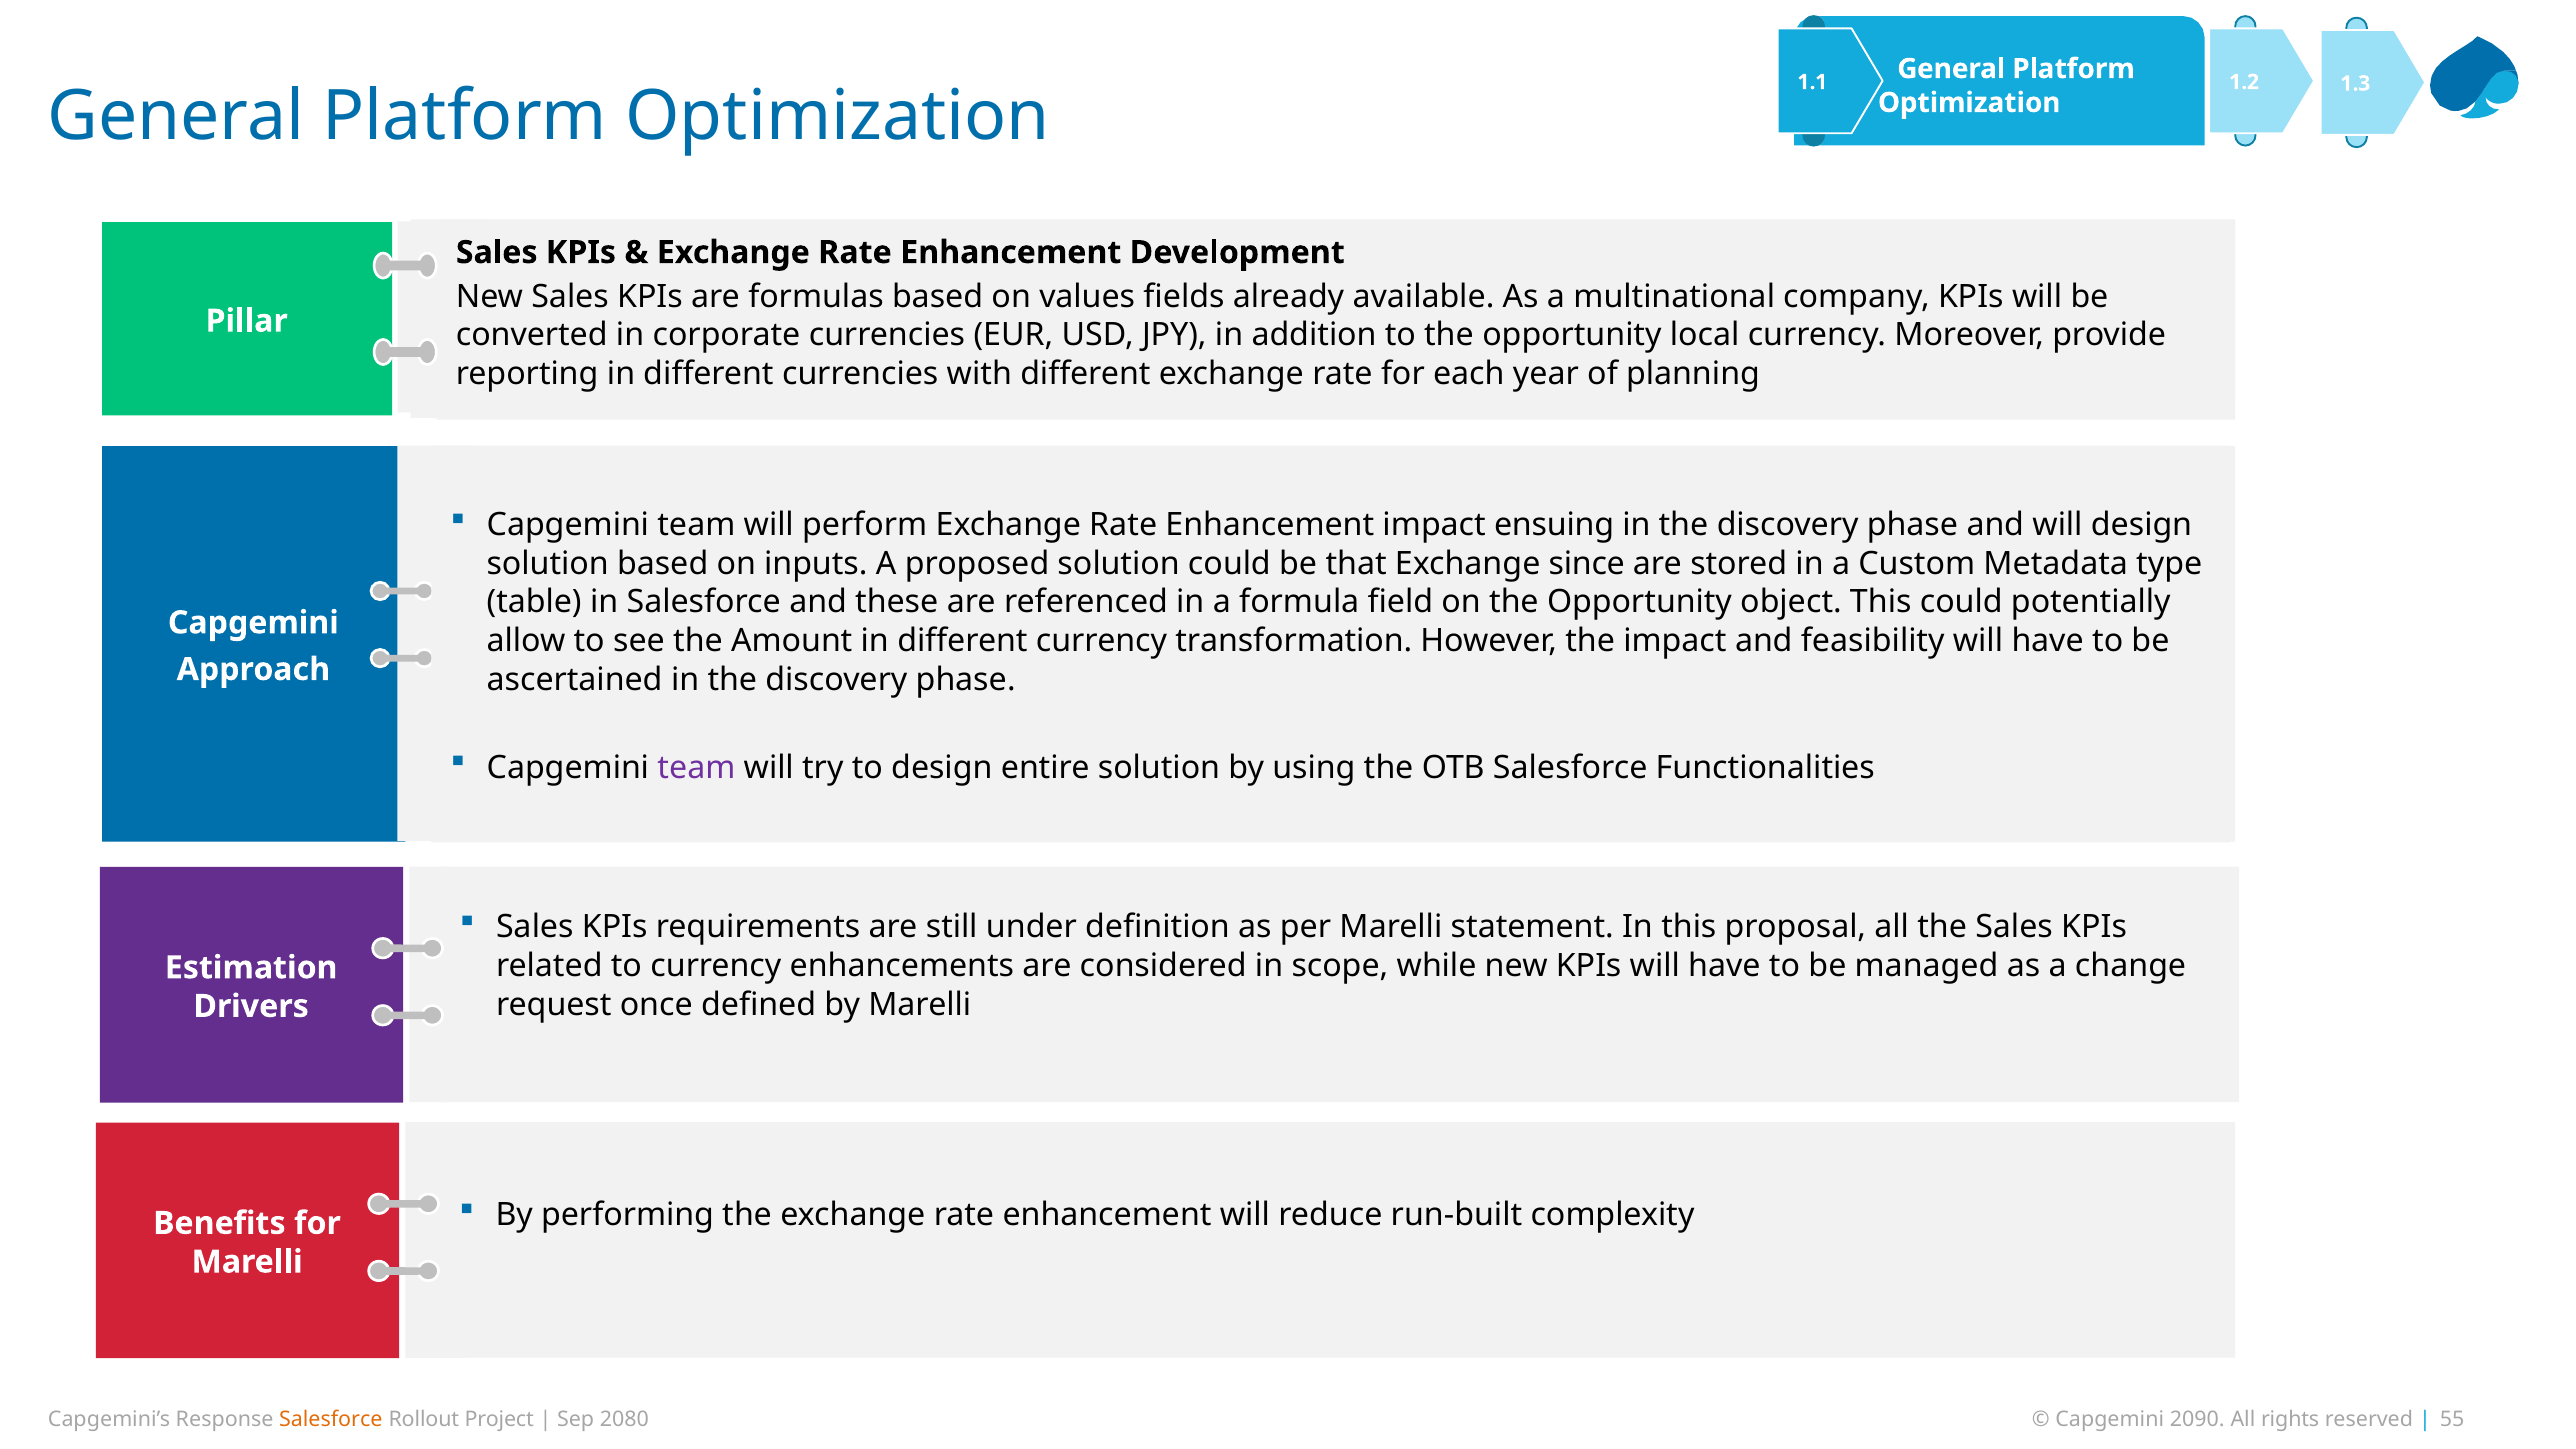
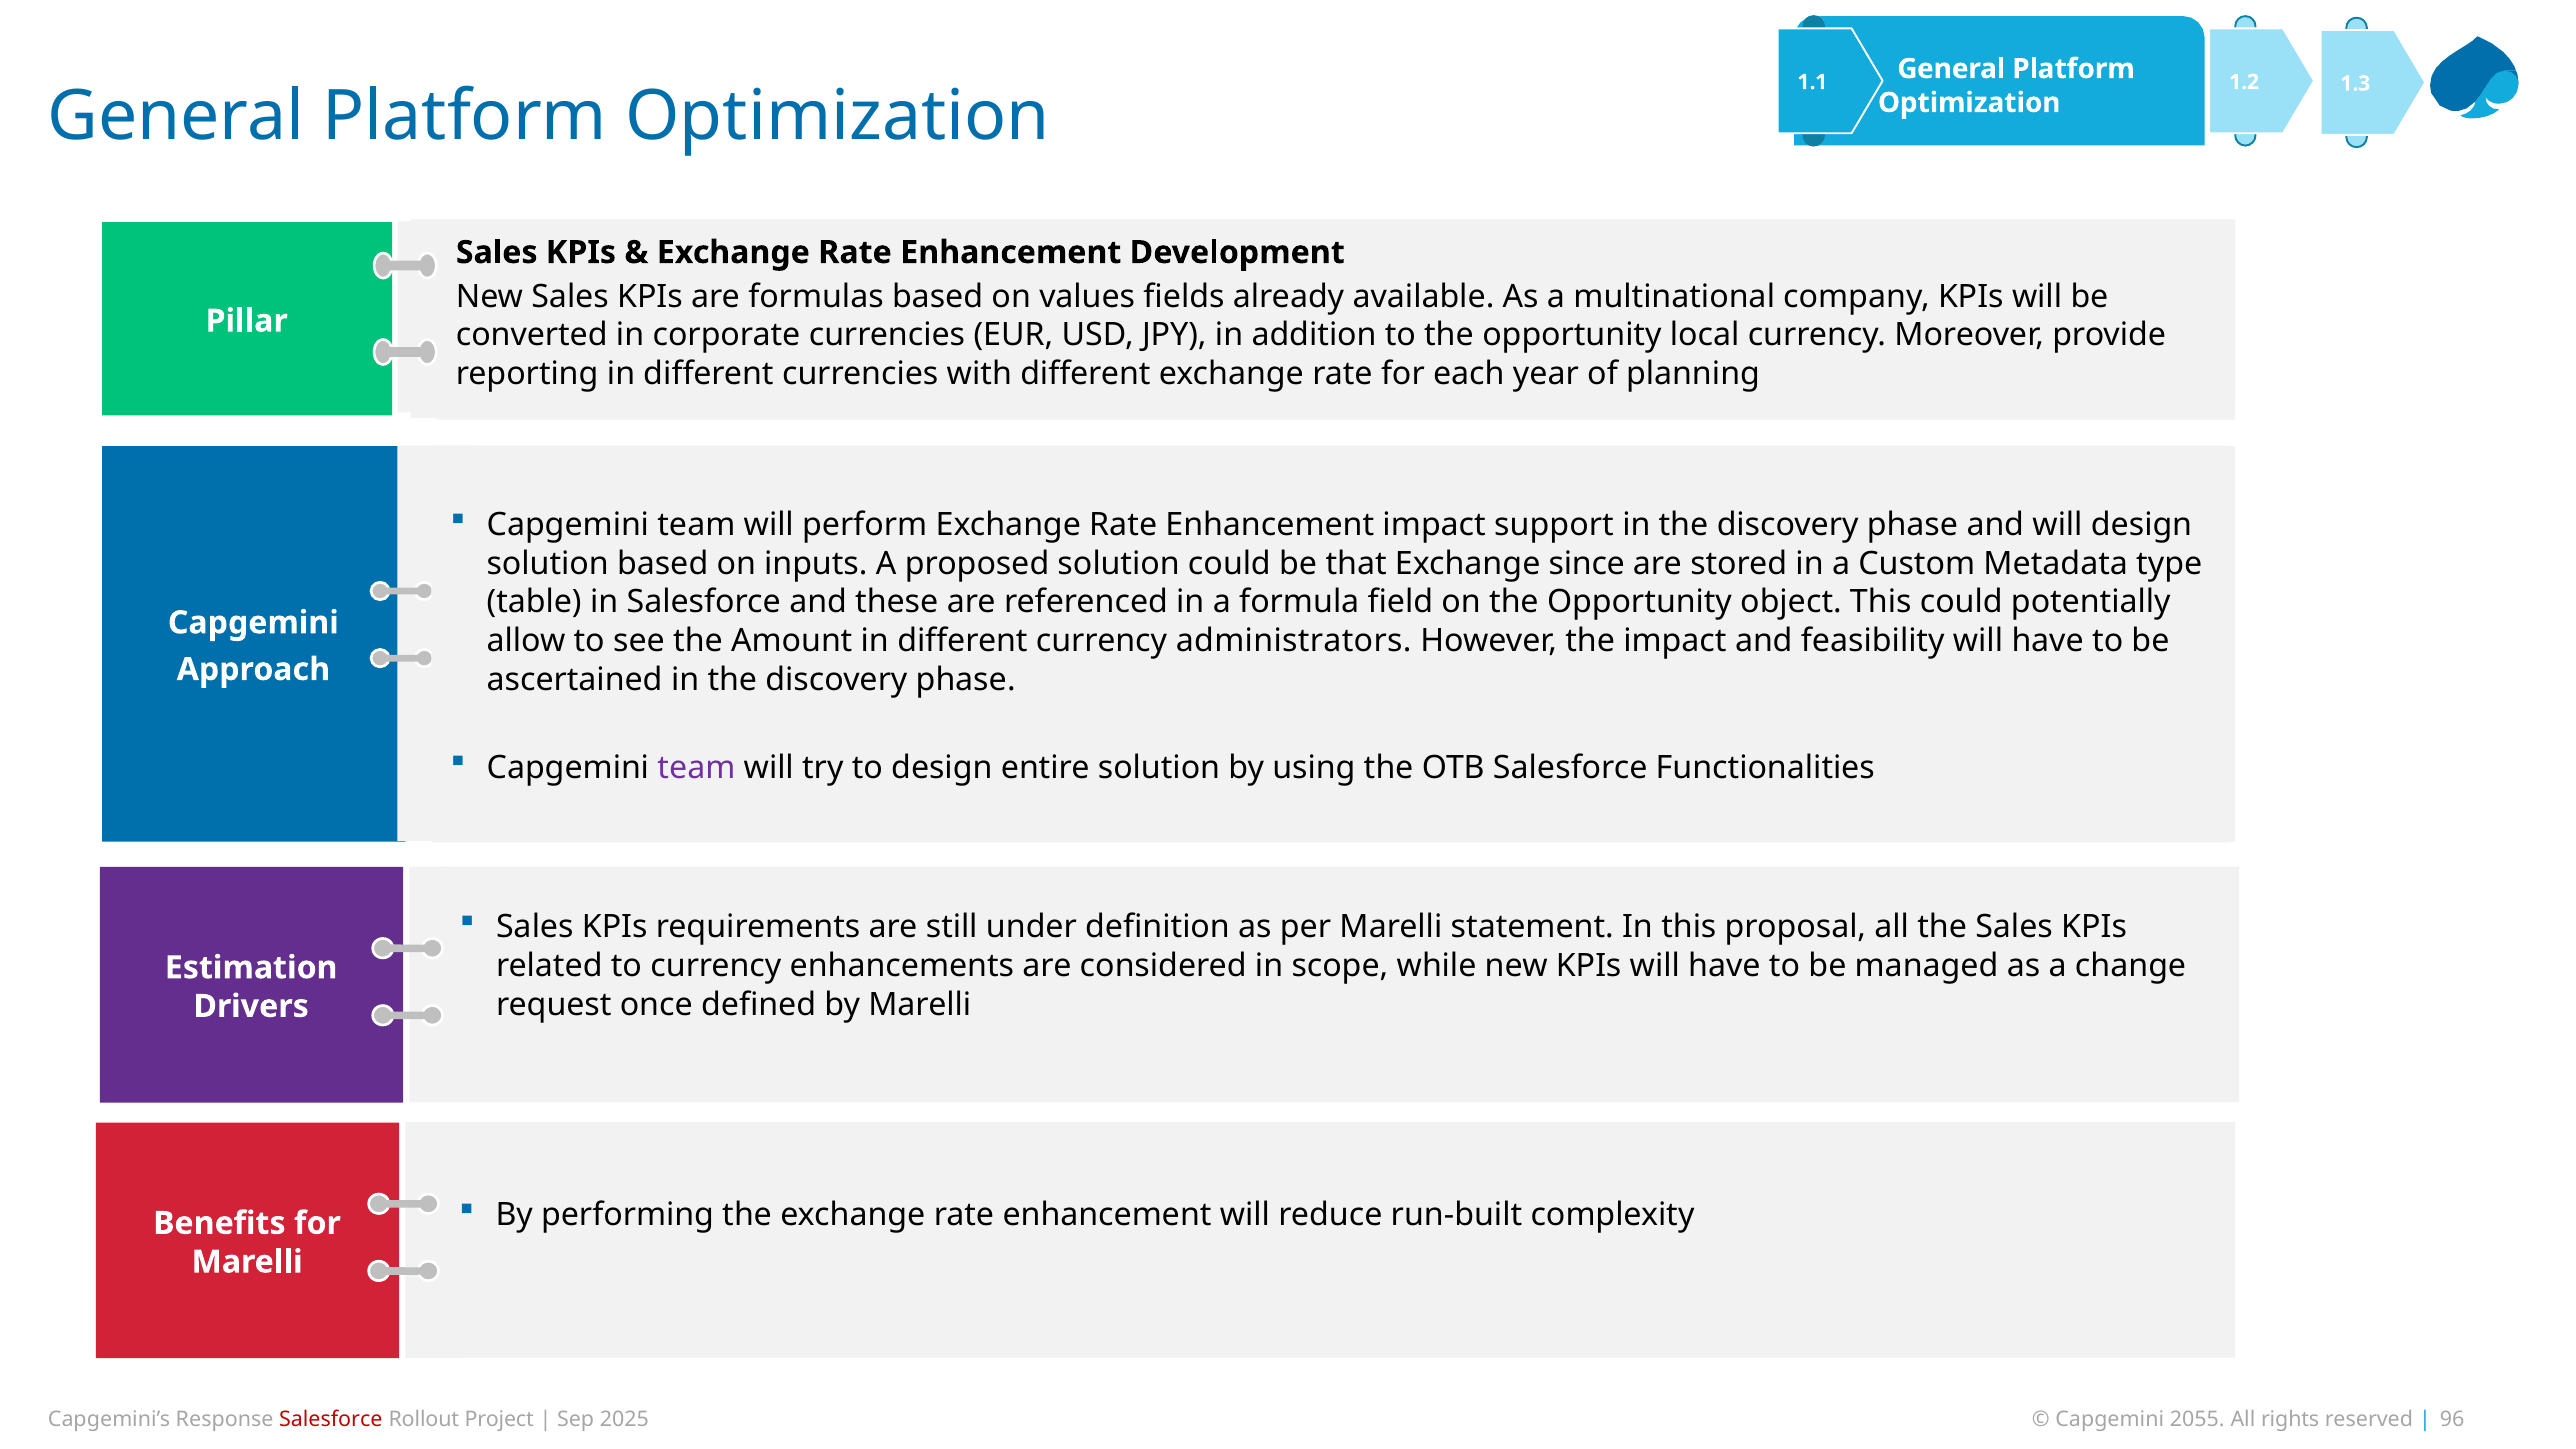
impact ensuing: ensuing -> support
transformation: transformation -> administrators
Salesforce at (331, 1420) colour: orange -> red
2080: 2080 -> 2025
2090: 2090 -> 2055
55: 55 -> 96
